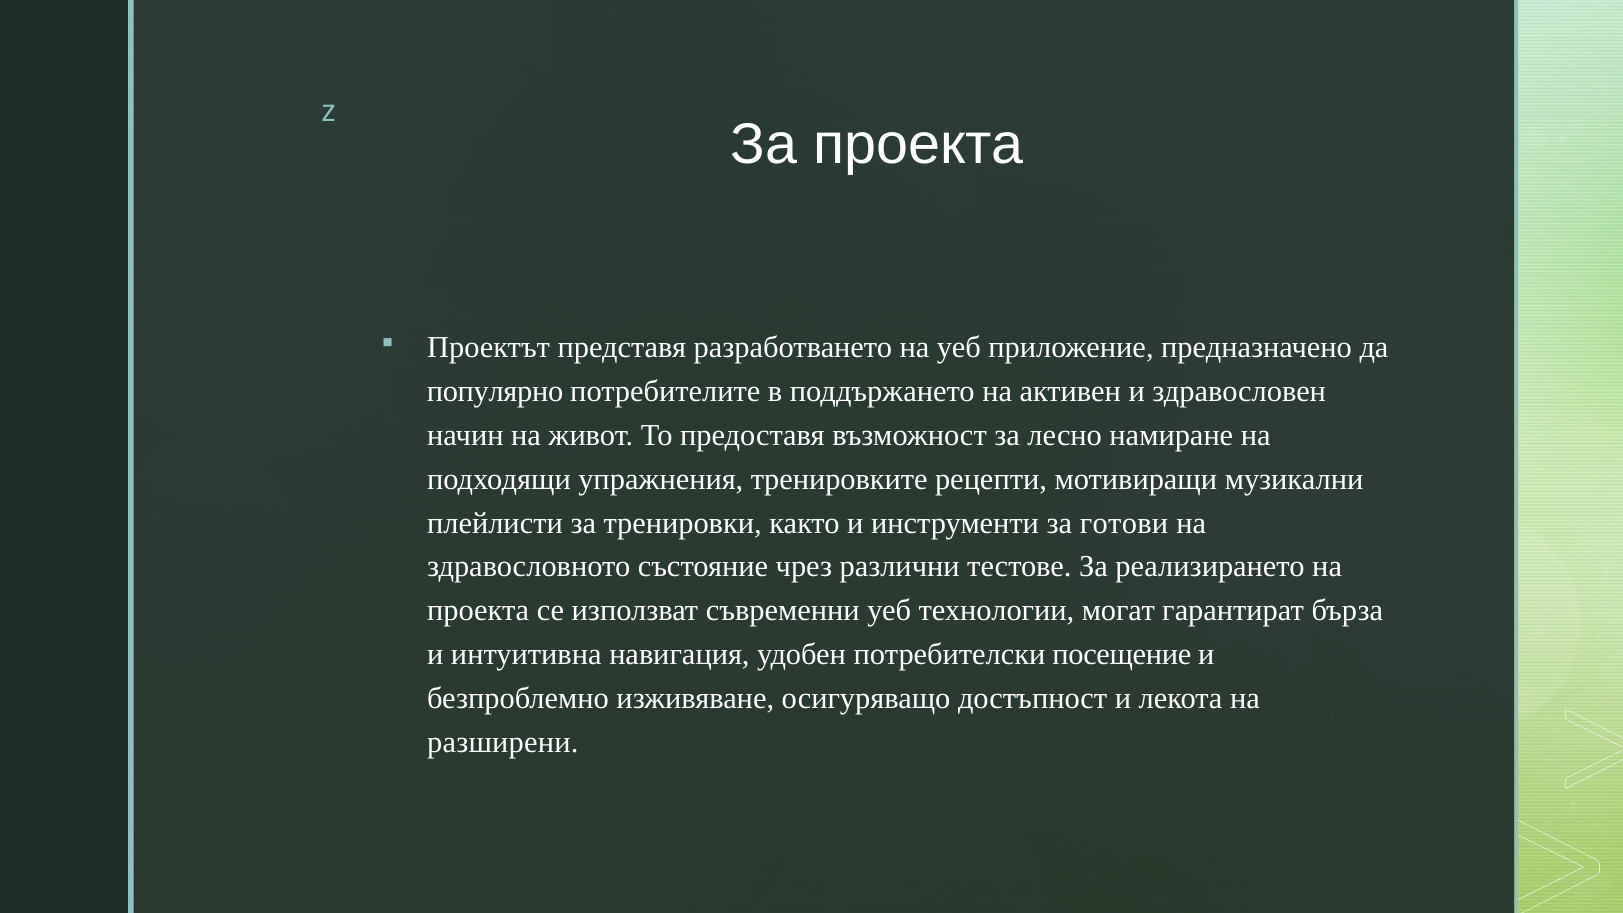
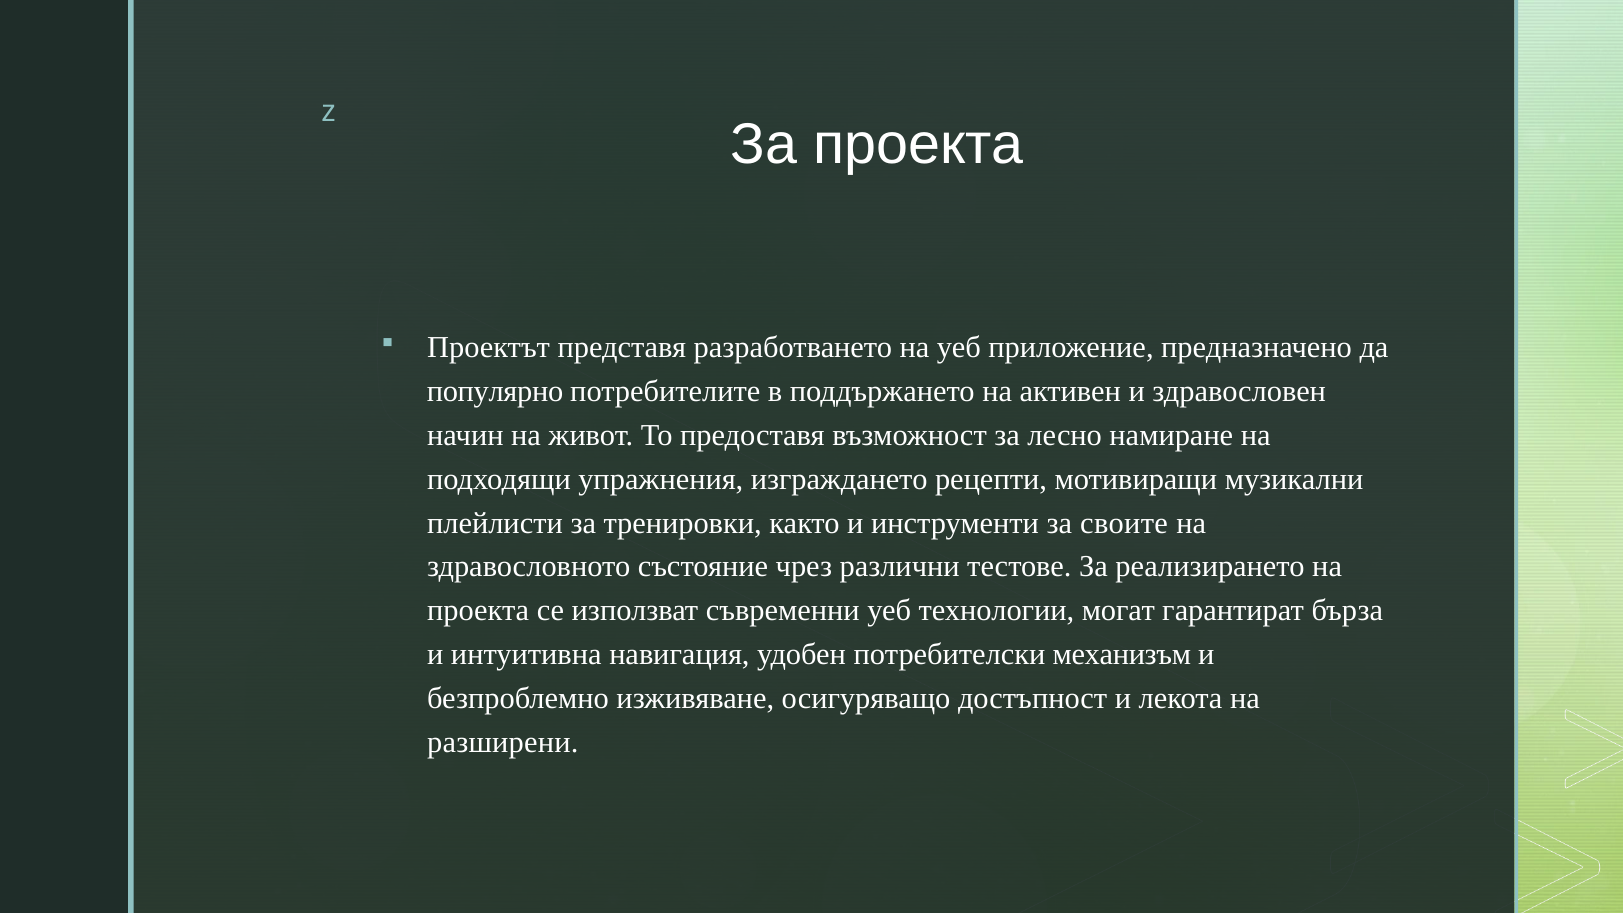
тренировките: тренировките -> изграждането
готови: готови -> своите
посещение: посещение -> механизъм
